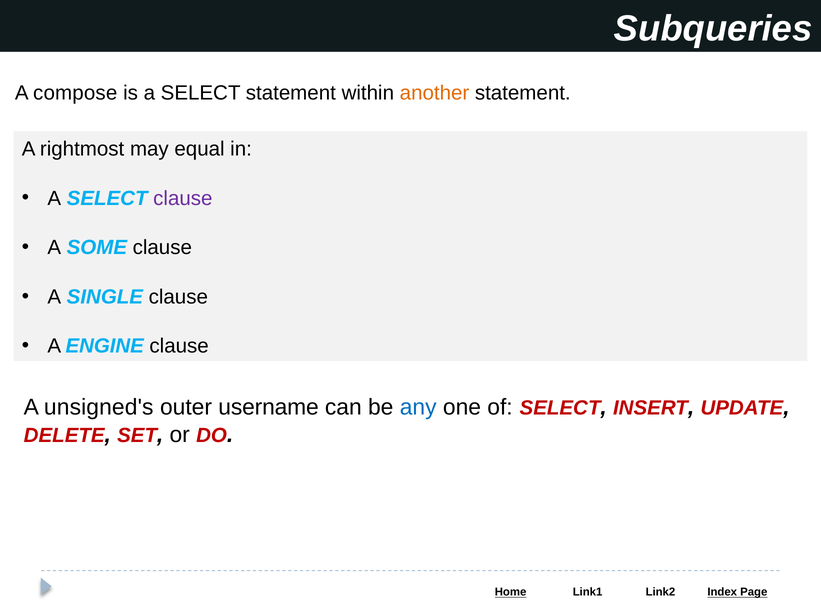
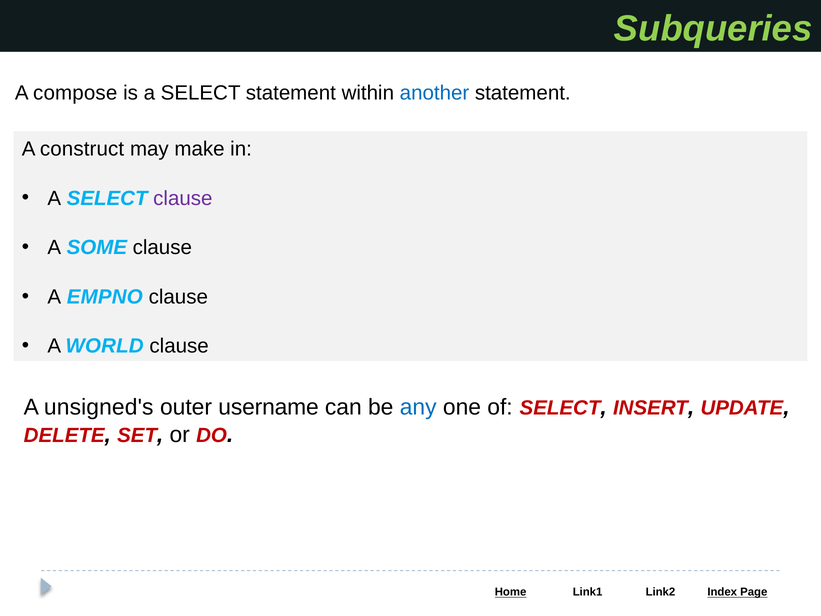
Subqueries colour: white -> light green
another colour: orange -> blue
rightmost: rightmost -> construct
equal: equal -> make
SINGLE: SINGLE -> EMPNO
ENGINE: ENGINE -> WORLD
